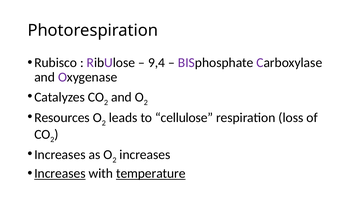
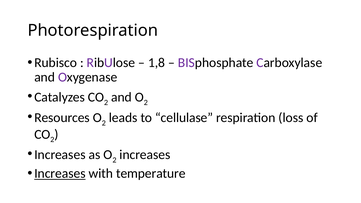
9,4: 9,4 -> 1,8
cellulose: cellulose -> cellulase
temperature underline: present -> none
